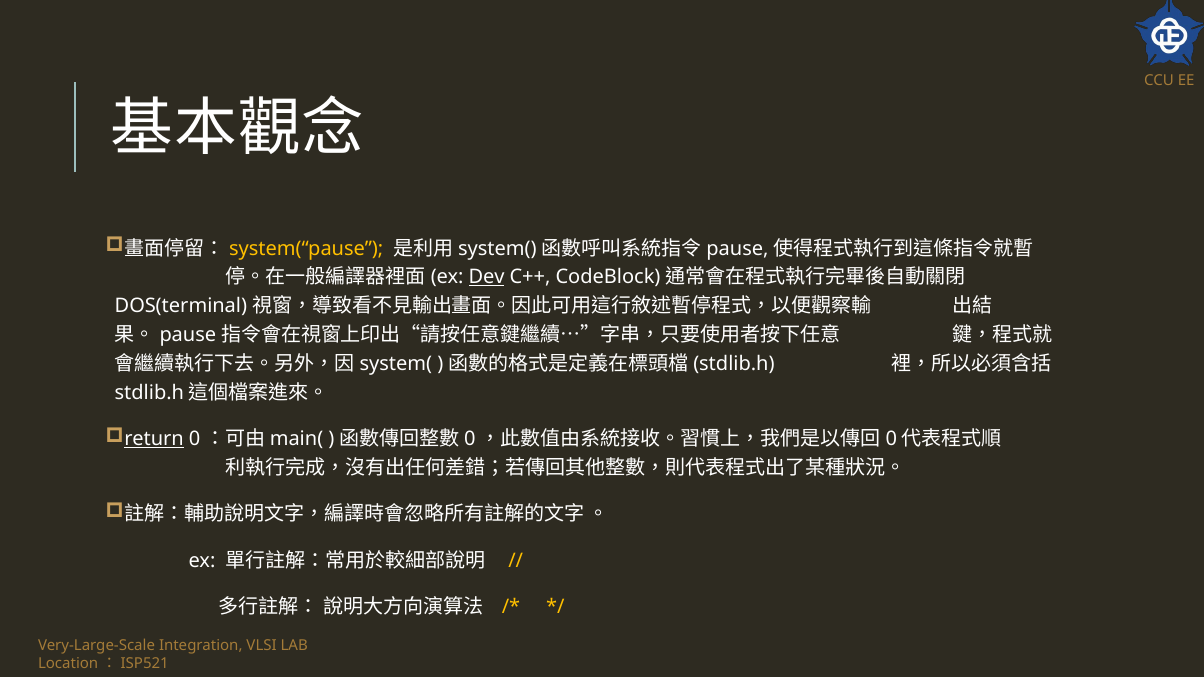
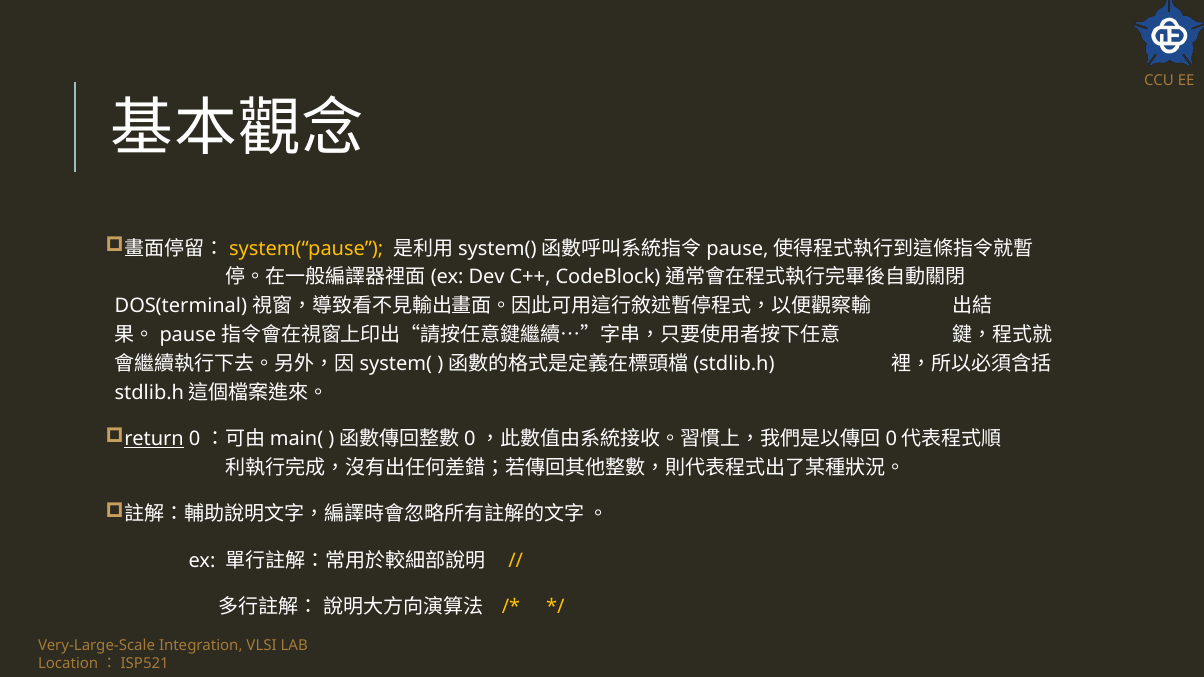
Dev underline: present -> none
